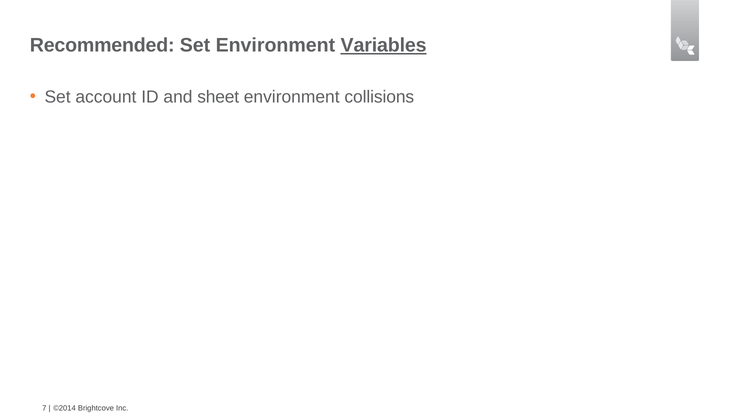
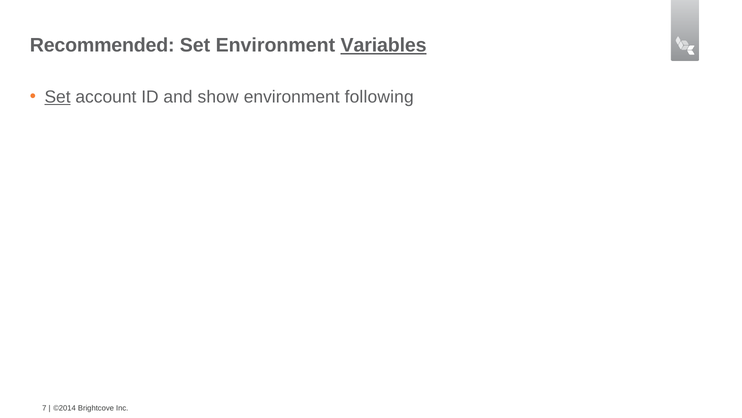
Set at (58, 97) underline: none -> present
sheet: sheet -> show
collisions: collisions -> following
